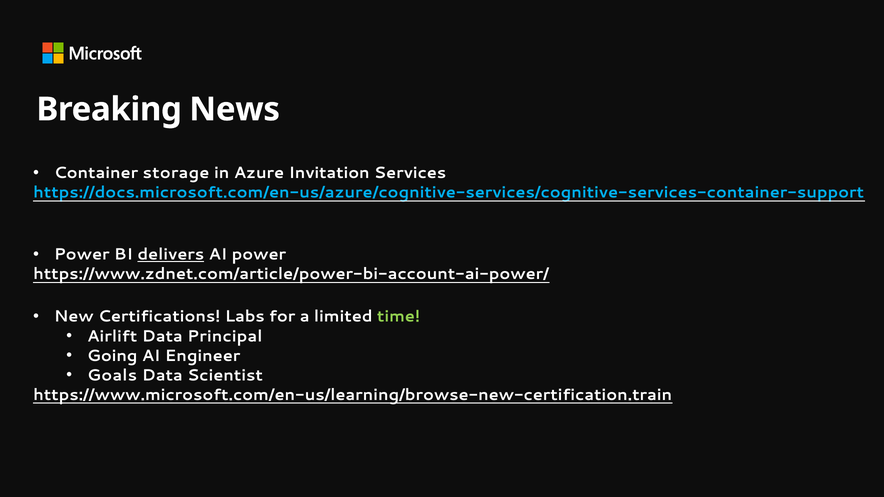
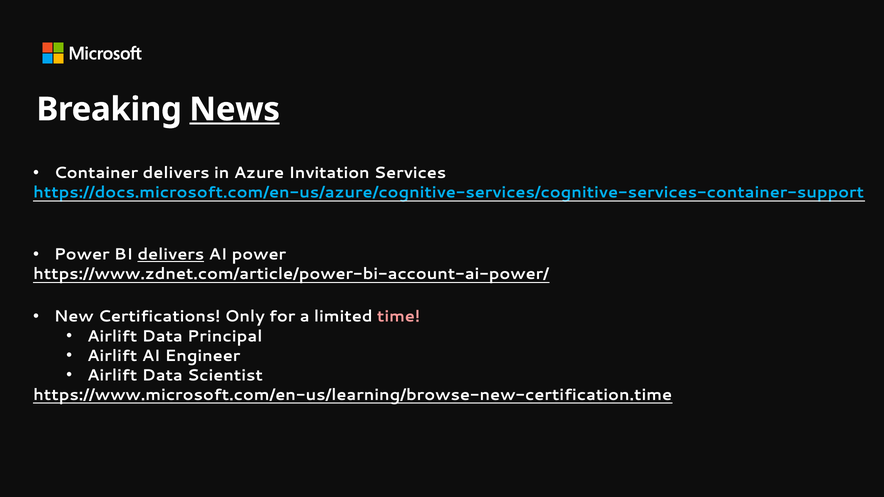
News underline: none -> present
Container storage: storage -> delivers
Labs: Labs -> Only
time colour: light green -> pink
Going at (112, 356): Going -> Airlift
Goals at (112, 375): Goals -> Airlift
https://www.microsoft.com/en-us/learning/browse-new-certification.train: https://www.microsoft.com/en-us/learning/browse-new-certification.train -> https://www.microsoft.com/en-us/learning/browse-new-certification.time
